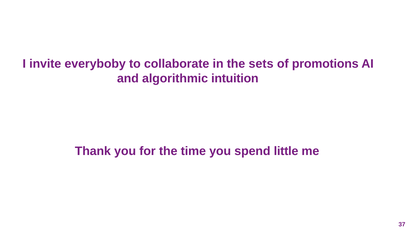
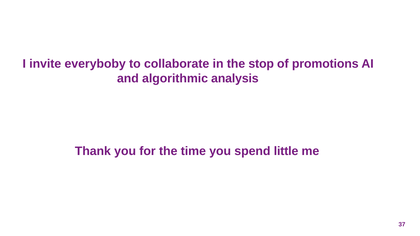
sets: sets -> stop
intuition: intuition -> analysis
